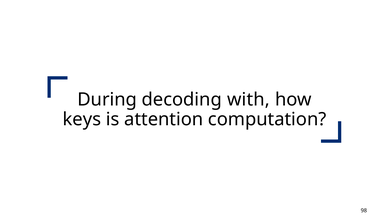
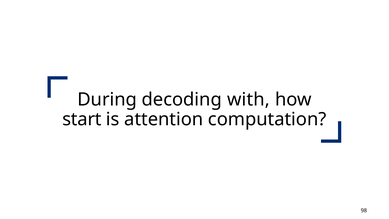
keys: keys -> start
